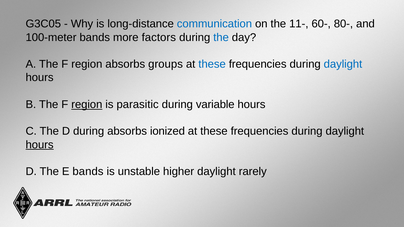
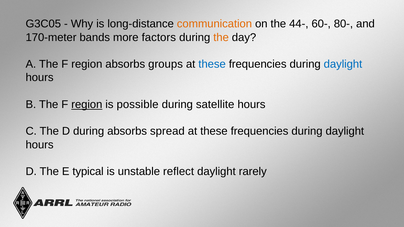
communication colour: blue -> orange
11-: 11- -> 44-
100-meter: 100-meter -> 170-meter
the at (221, 37) colour: blue -> orange
parasitic: parasitic -> possible
variable: variable -> satellite
ionized: ionized -> spread
hours at (40, 145) underline: present -> none
E bands: bands -> typical
higher: higher -> reflect
